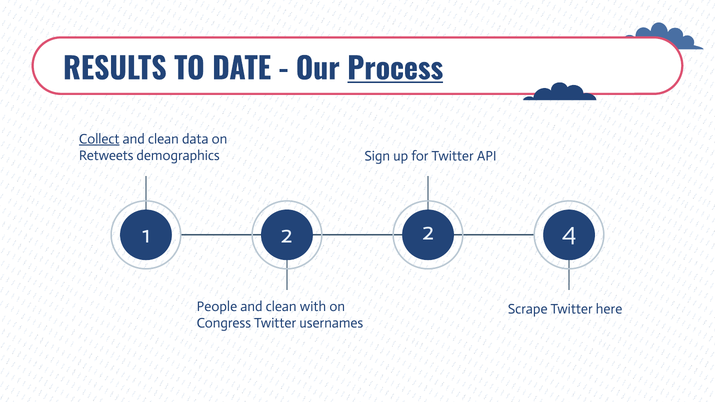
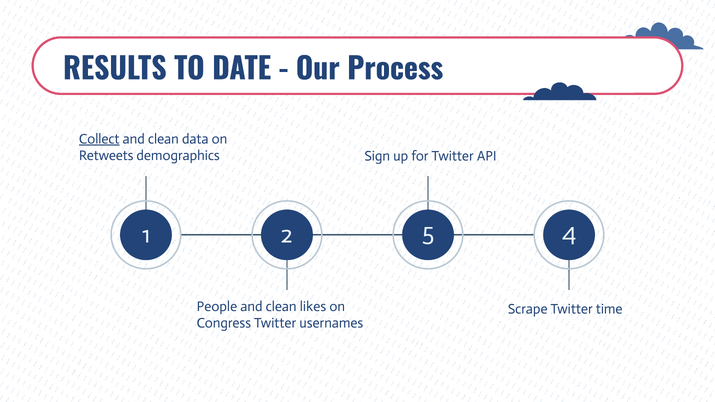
Process underline: present -> none
2 2: 2 -> 5
with: with -> likes
here: here -> time
